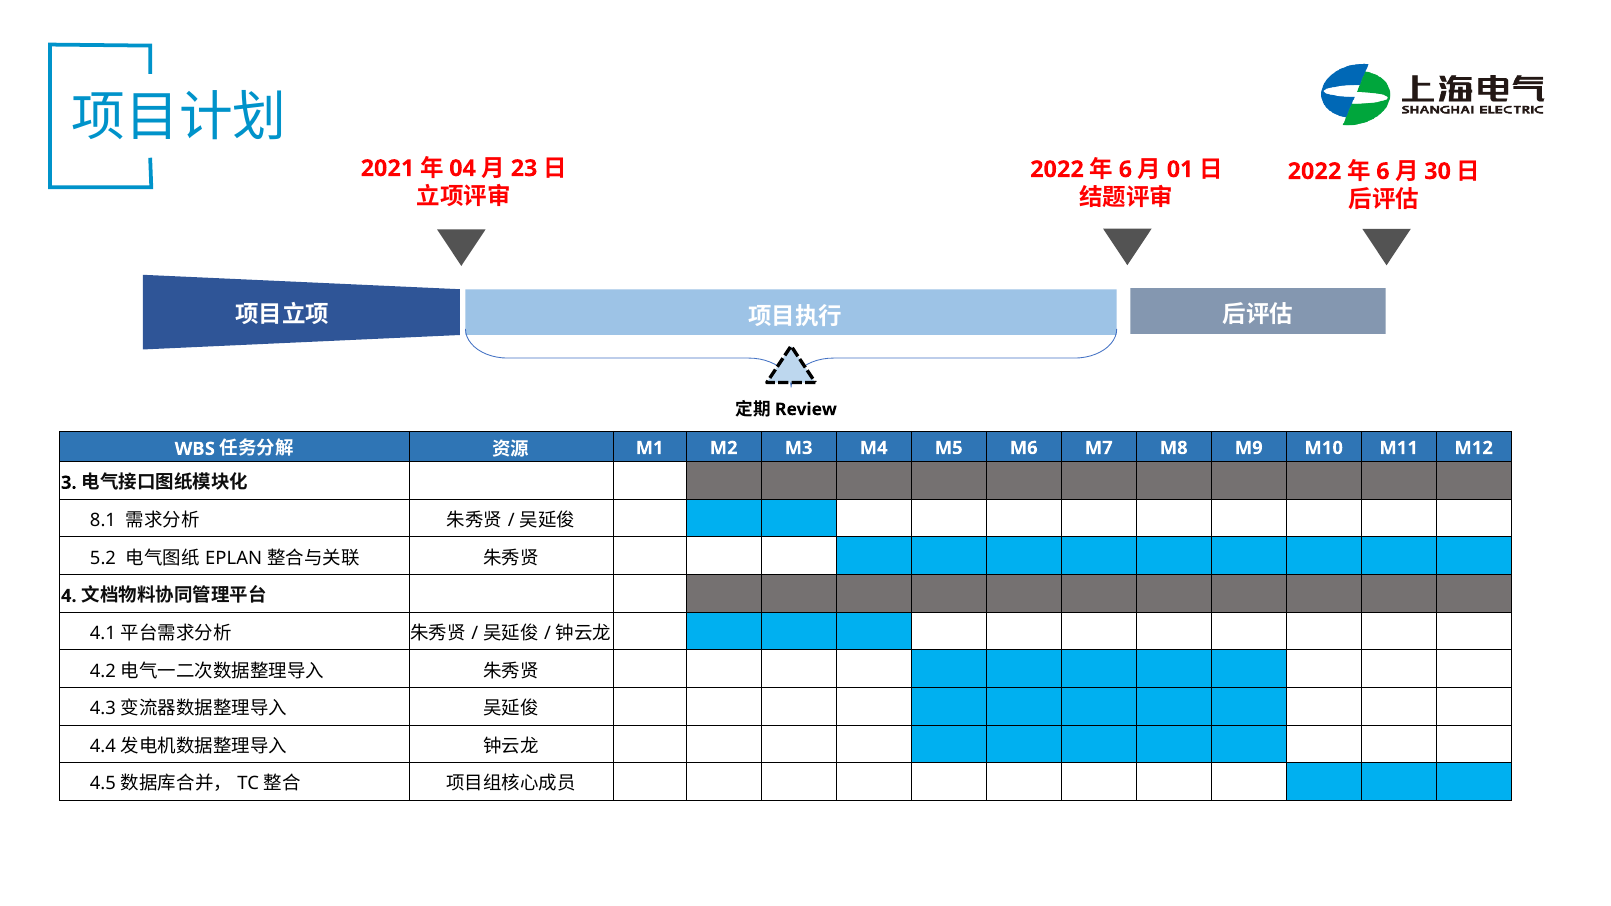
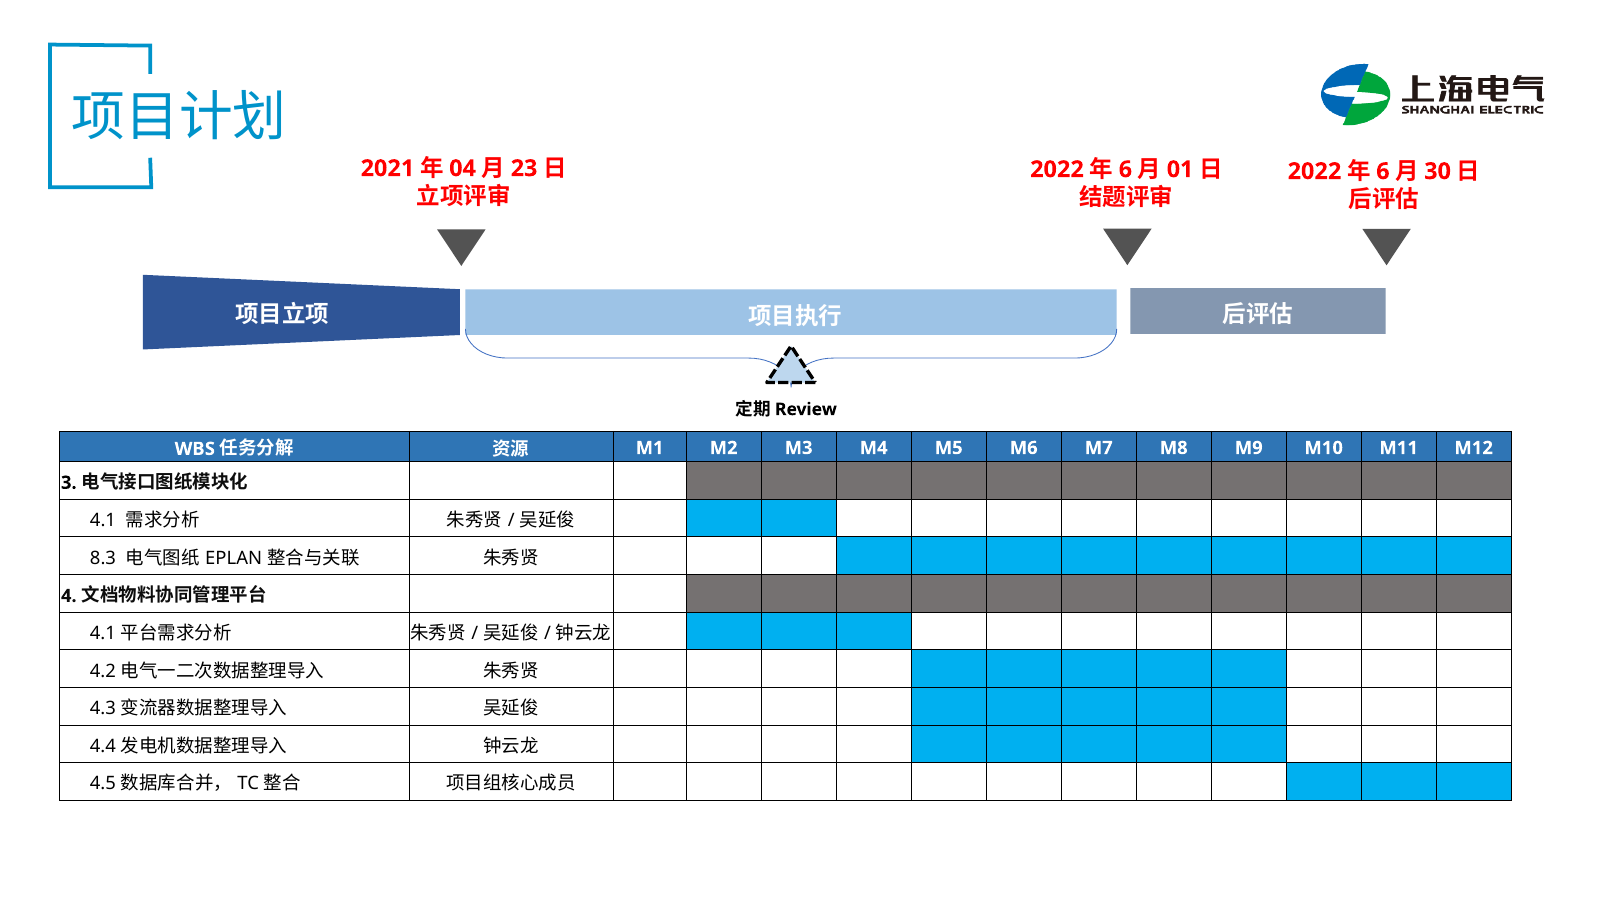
8.1 at (103, 520): 8.1 -> 4.1
5.2: 5.2 -> 8.3
